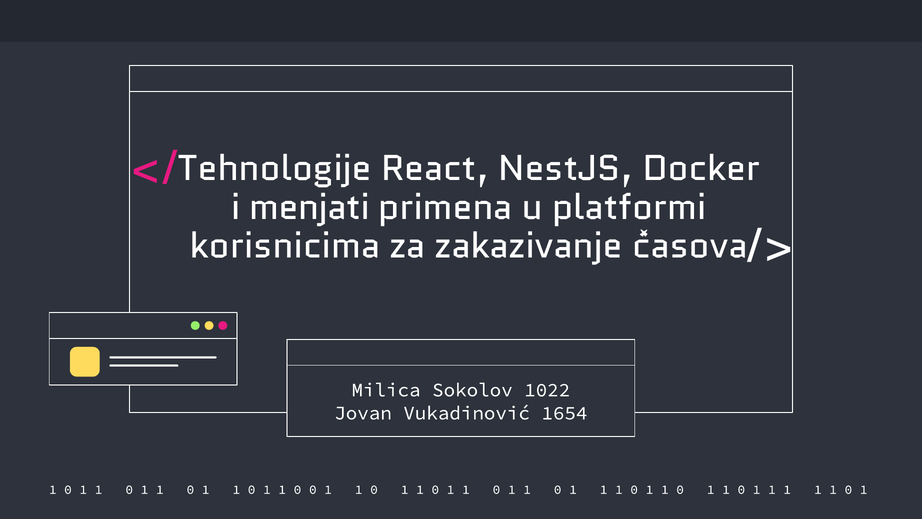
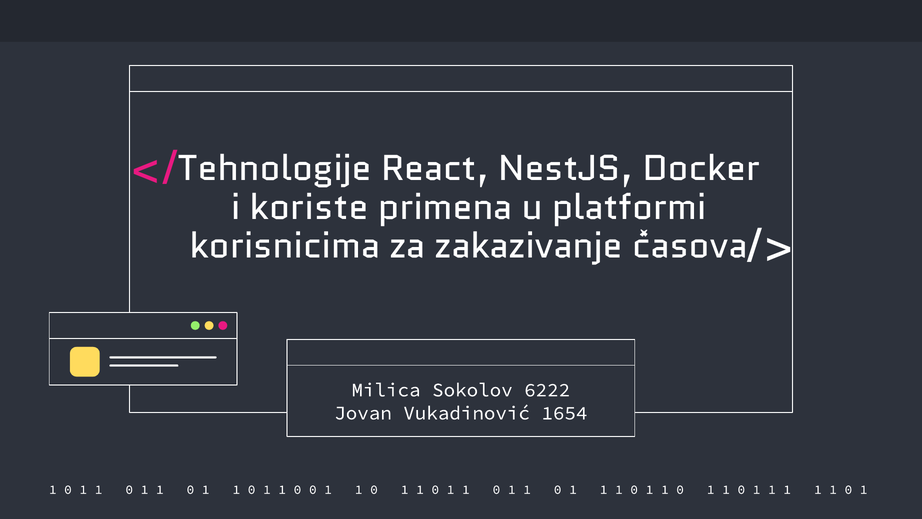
menjati: menjati -> koriste
1022: 1022 -> 6222
